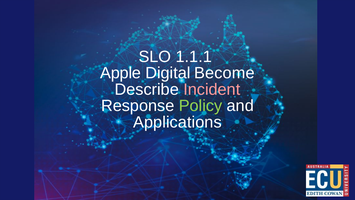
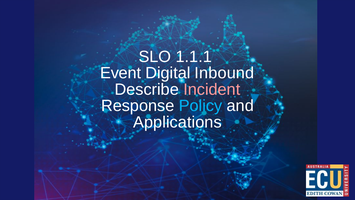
Apple: Apple -> Event
Become: Become -> Inbound
Policy colour: light green -> light blue
